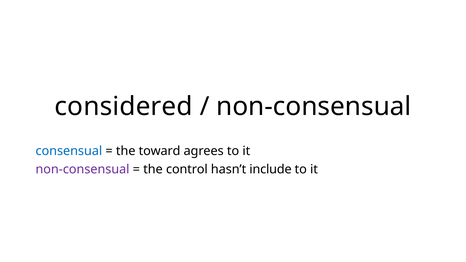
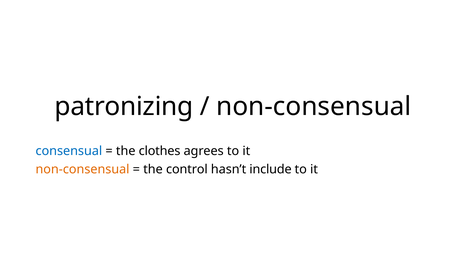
considered: considered -> patronizing
toward: toward -> clothes
non-consensual at (83, 170) colour: purple -> orange
